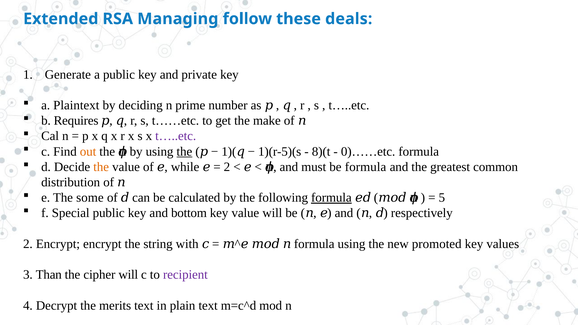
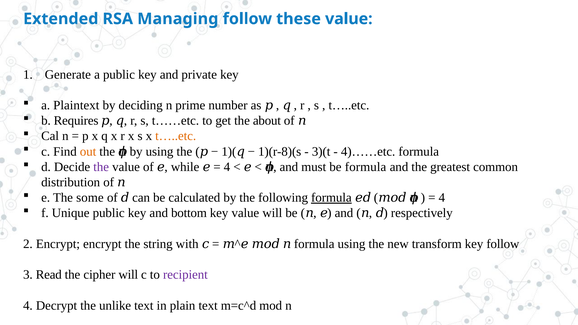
these deals: deals -> value
make: make -> about
t…..etc at (176, 136) colour: purple -> orange
the at (184, 152) underline: present -> none
1)(r-5)(s: 1)(r-5)(s -> 1)(r-8)(s
8)(t: 8)(t -> 3)(t
0)……etc: 0)……etc -> 4)……etc
the at (101, 167) colour: orange -> purple
2 at (227, 167): 2 -> 4
5 at (442, 198): 5 -> 4
Special: Special -> Unique
promoted: promoted -> transform
key values: values -> follow
Than: Than -> Read
merits: merits -> unlike
